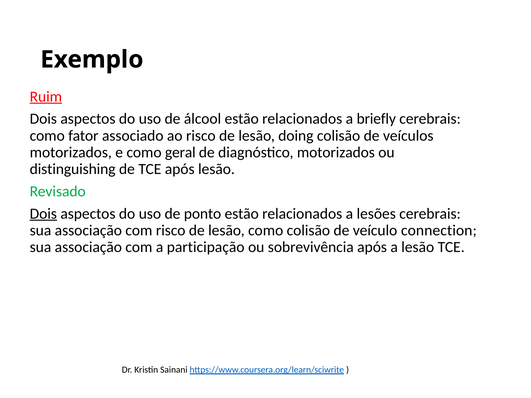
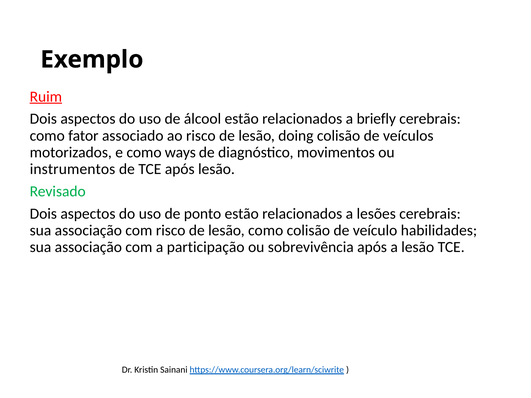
geral: geral -> ways
diagnóstico motorizados: motorizados -> movimentos
distinguishing: distinguishing -> instrumentos
Dois at (43, 214) underline: present -> none
connection: connection -> habilidades
